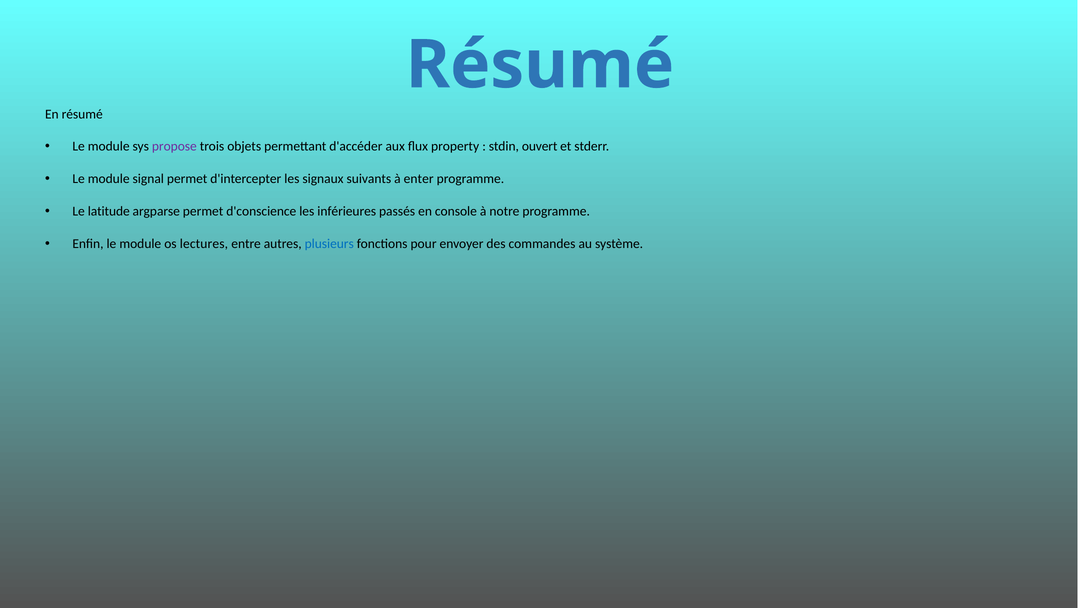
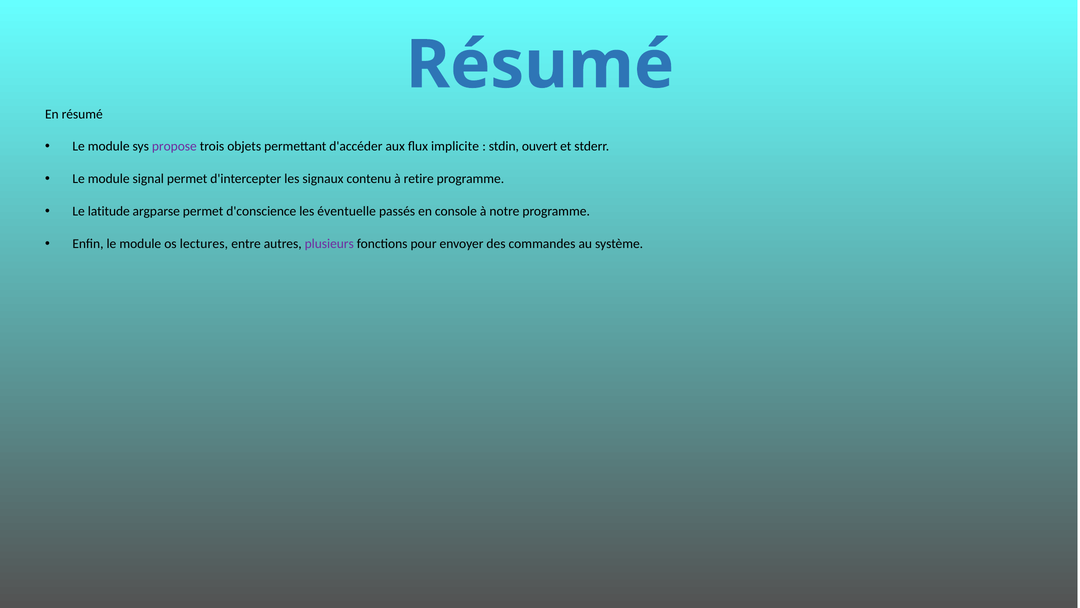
property: property -> implicite
suivants: suivants -> contenu
enter: enter -> retire
inférieures: inférieures -> éventuelle
plusieurs colour: blue -> purple
